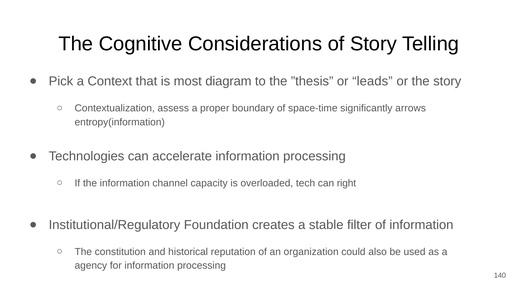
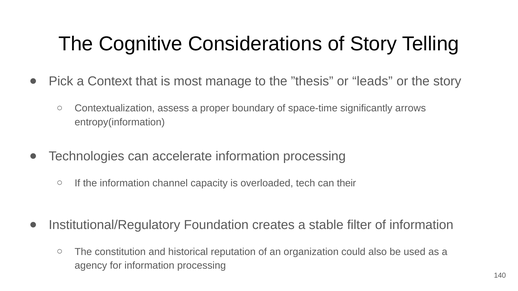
diagram: diagram -> manage
right: right -> their
